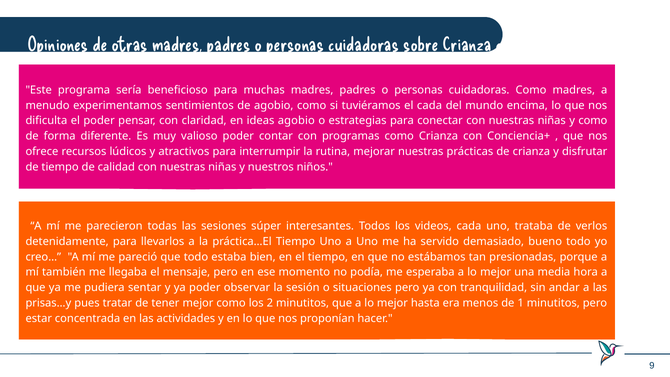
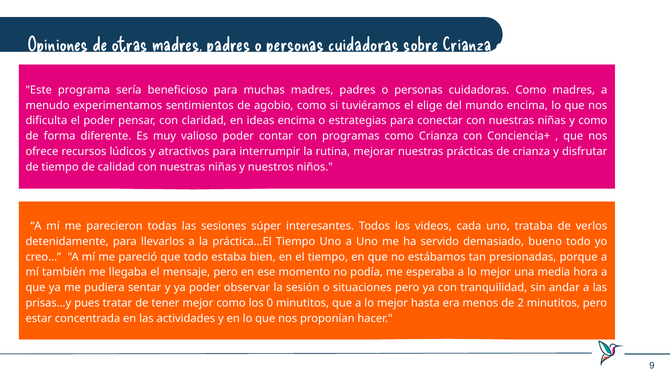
el cada: cada -> elige
ideas agobio: agobio -> encima
2: 2 -> 0
1: 1 -> 2
